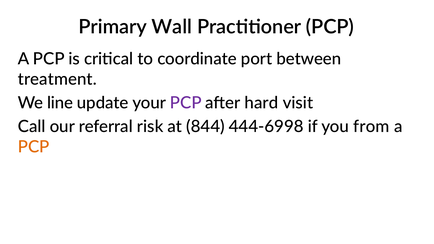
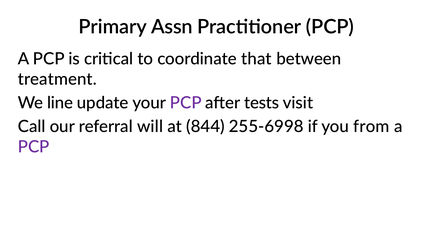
Wall: Wall -> Assn
port: port -> that
hard: hard -> tests
risk: risk -> will
444-6998: 444-6998 -> 255-6998
PCP at (34, 147) colour: orange -> purple
